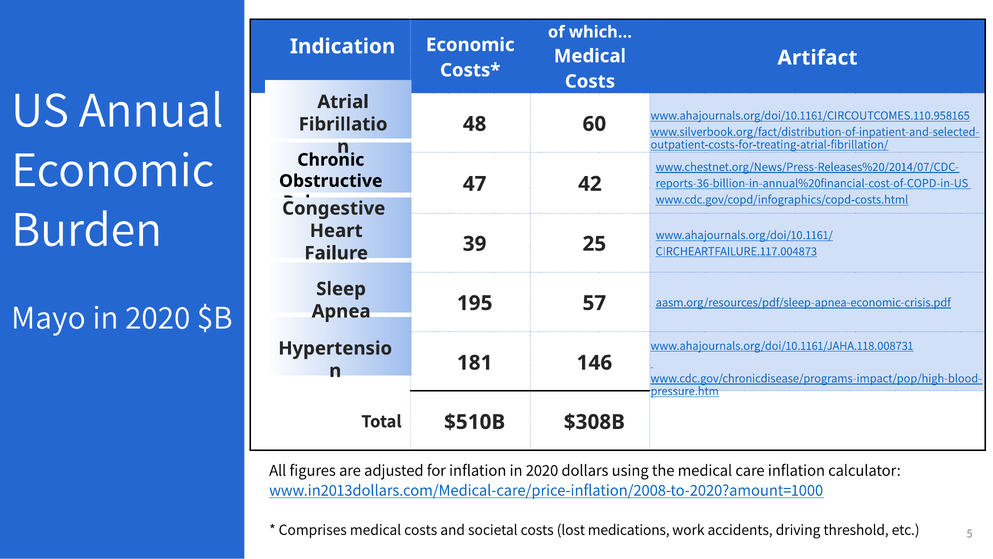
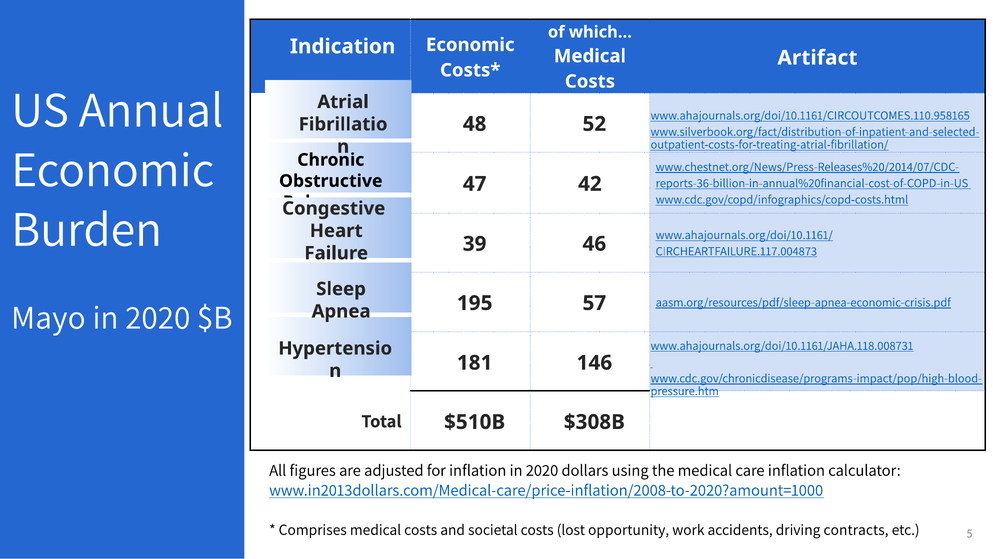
60: 60 -> 52
25: 25 -> 46
medications: medications -> opportunity
threshold: threshold -> contracts
